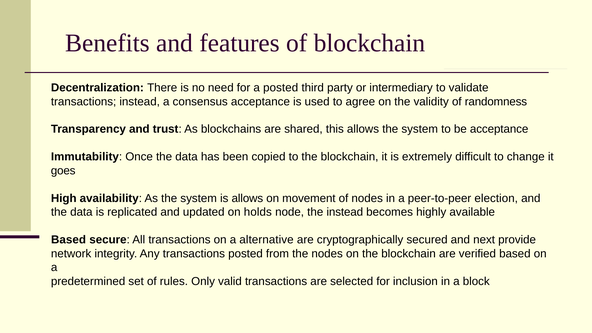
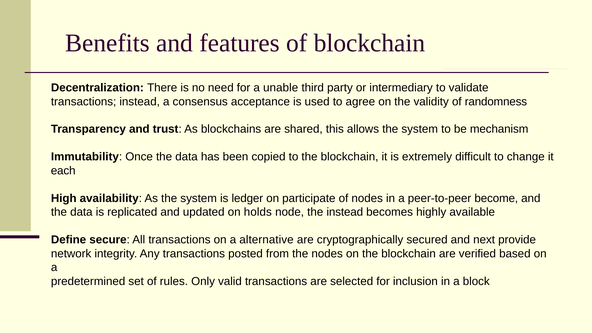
a posted: posted -> unable
be acceptance: acceptance -> mechanism
goes: goes -> each
is allows: allows -> ledger
movement: movement -> participate
election: election -> become
Based at (69, 240): Based -> Define
